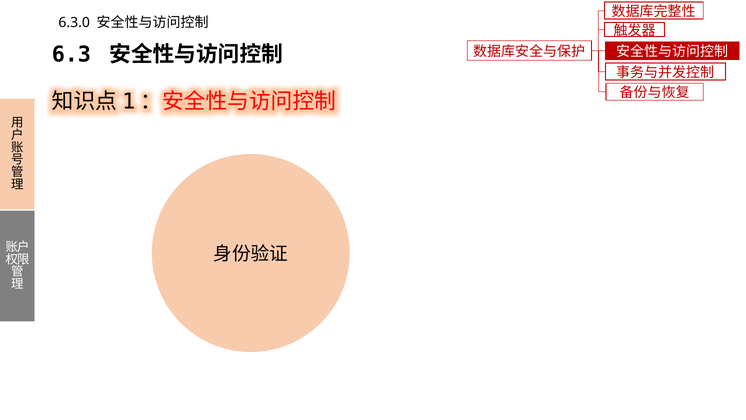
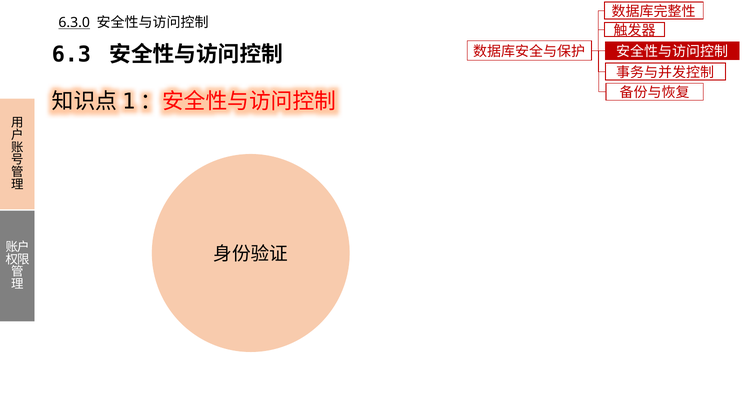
6.3.0 underline: none -> present
